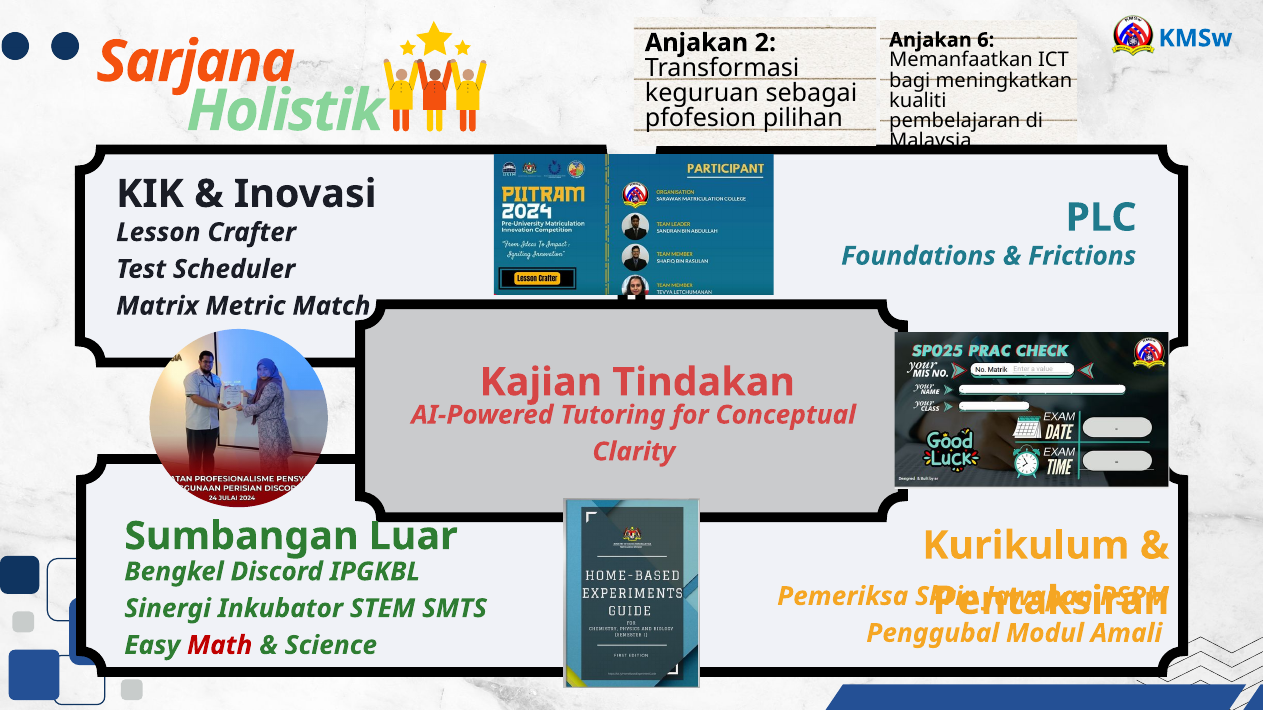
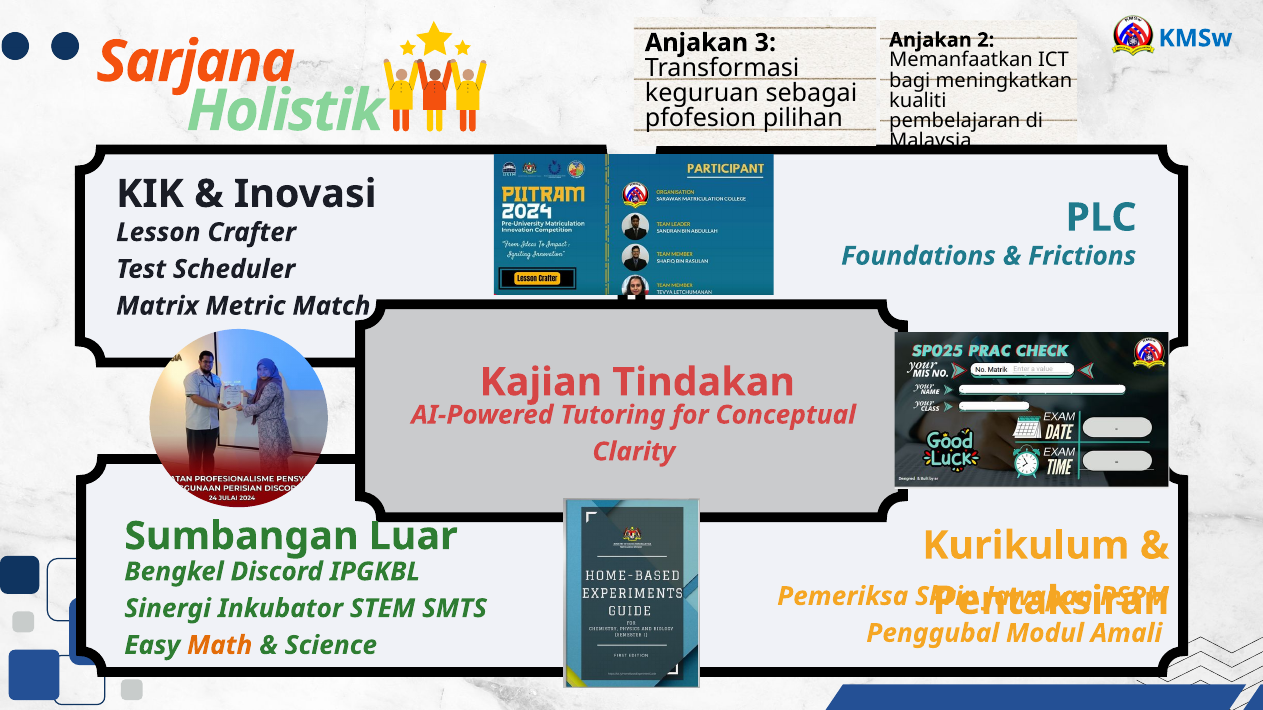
6: 6 -> 2
2: 2 -> 3
Math colour: red -> orange
